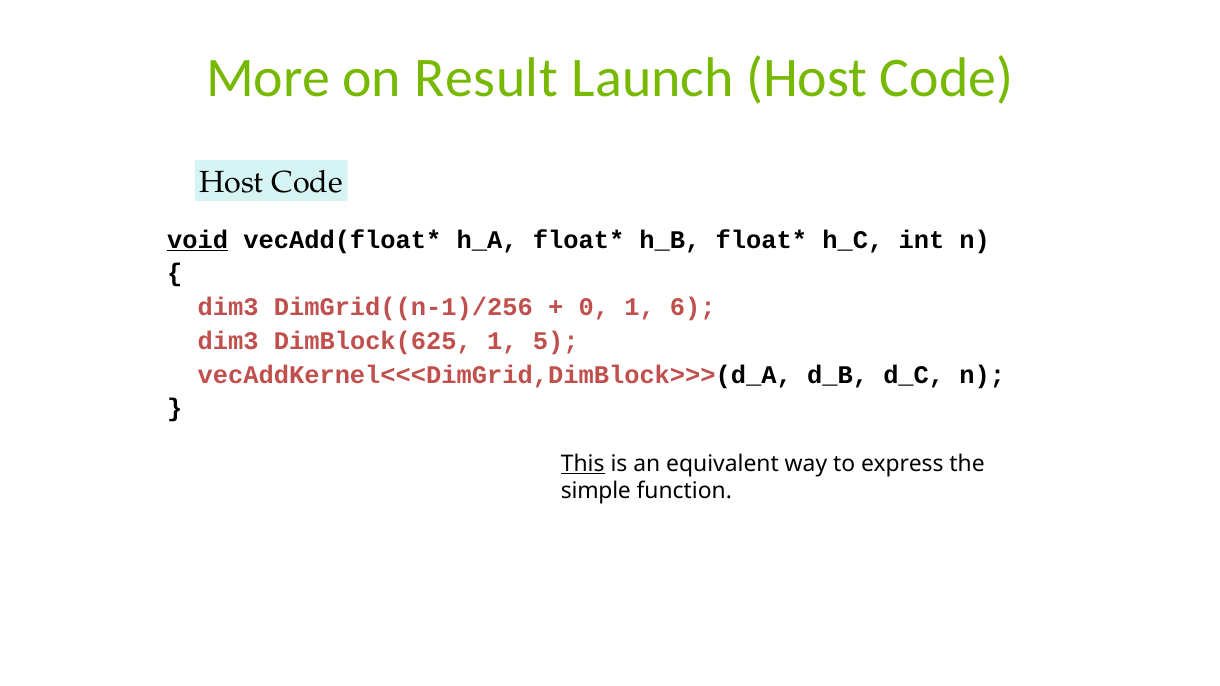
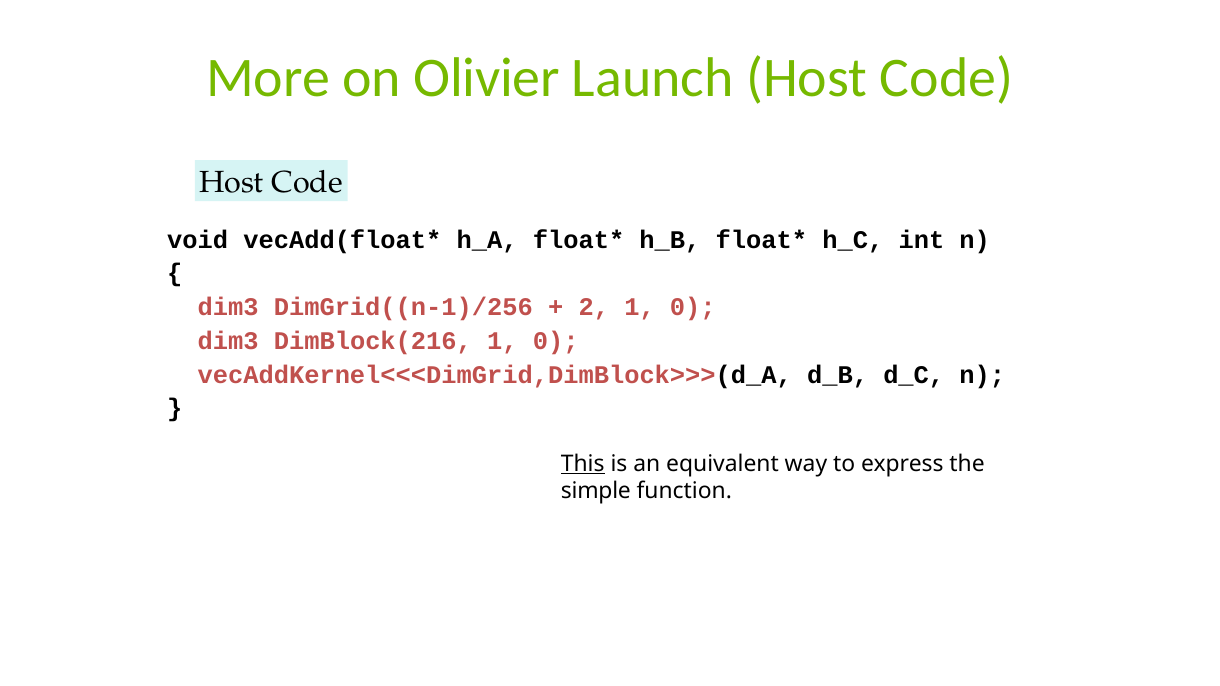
Result: Result -> Olivier
void underline: present -> none
0: 0 -> 2
6 at (693, 307): 6 -> 0
DimBlock(625: DimBlock(625 -> DimBlock(216
5 at (556, 341): 5 -> 0
